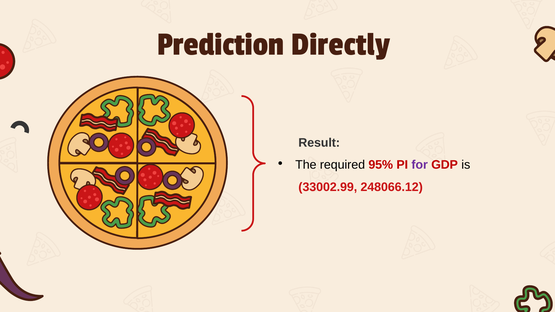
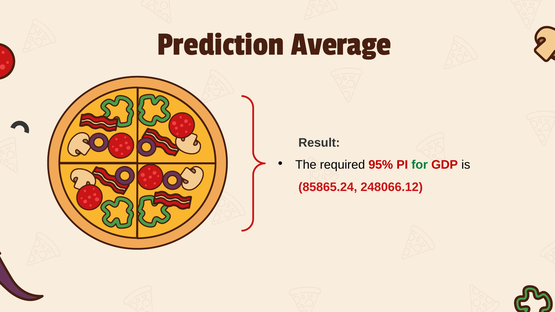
Directly: Directly -> Average
for colour: purple -> green
33002.99: 33002.99 -> 85865.24
